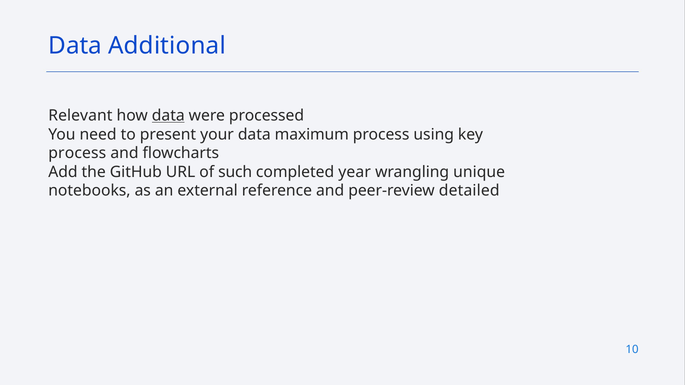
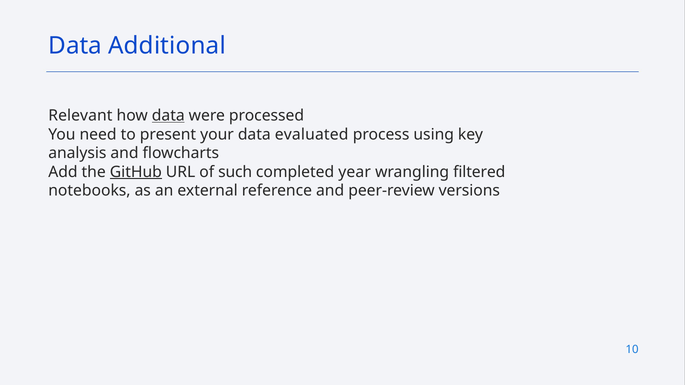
maximum: maximum -> evaluated
process at (77, 153): process -> analysis
GitHub underline: none -> present
unique: unique -> filtered
detailed: detailed -> versions
